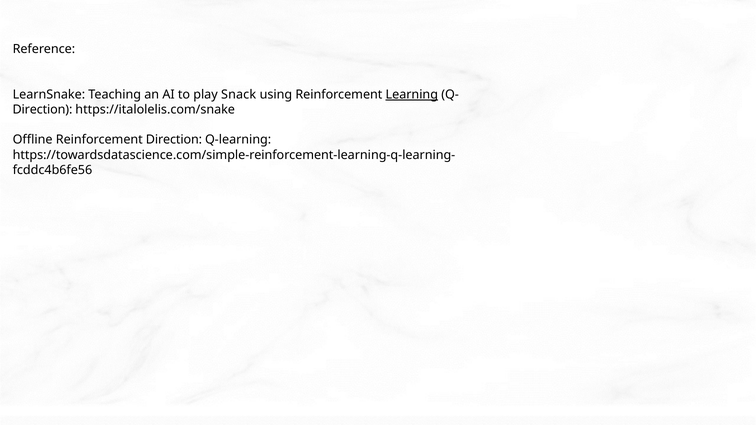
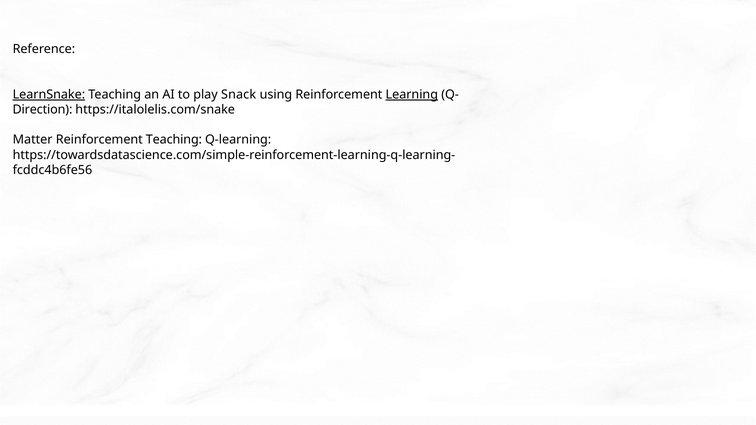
LearnSnake underline: none -> present
Offline: Offline -> Matter
Reinforcement Direction: Direction -> Teaching
